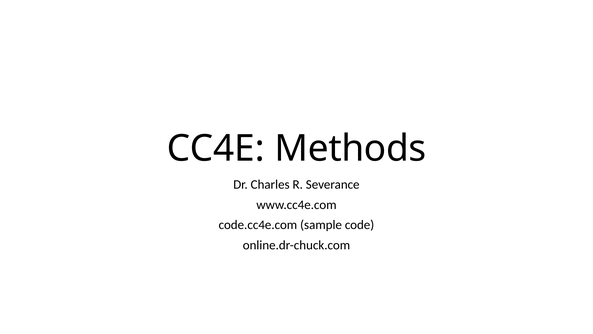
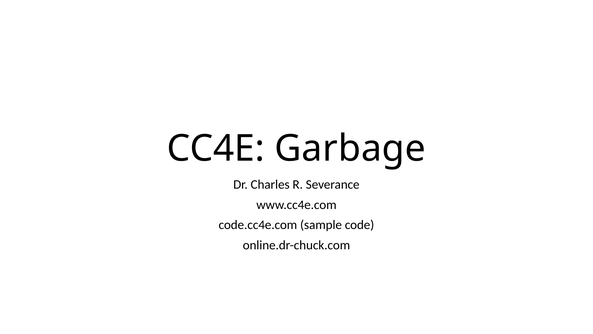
Methods: Methods -> Garbage
